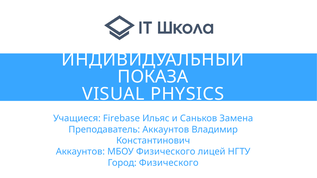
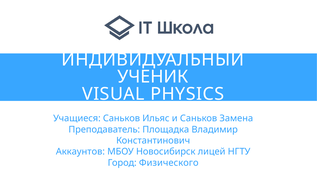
ПОКАЗА: ПОКАЗА -> УЧЕНИК
Учащиеся Firebase: Firebase -> Саньков
Преподаватель Аккаунтов: Аккаунтов -> Площадка
МБОУ Физического: Физического -> Новосибирск
